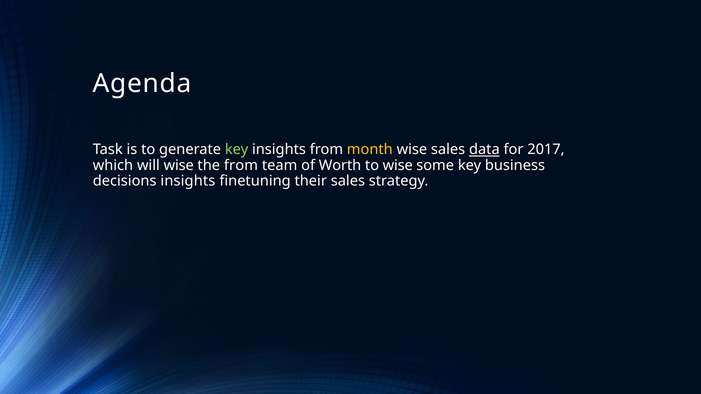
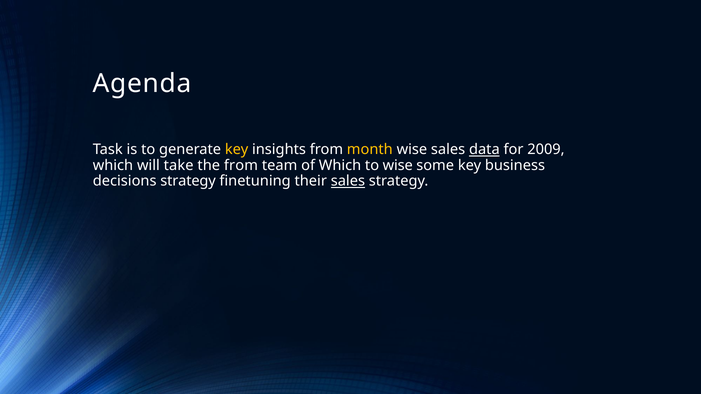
key at (237, 150) colour: light green -> yellow
2017: 2017 -> 2009
will wise: wise -> take
of Worth: Worth -> Which
decisions insights: insights -> strategy
sales at (348, 181) underline: none -> present
